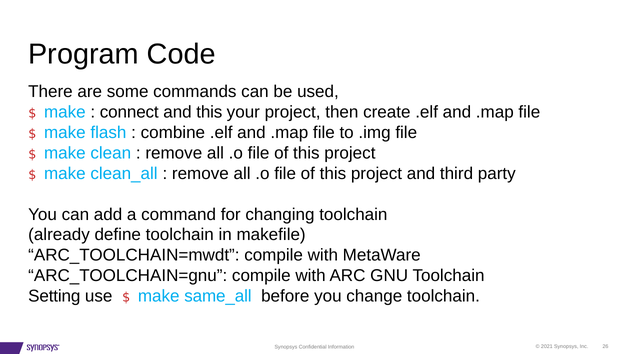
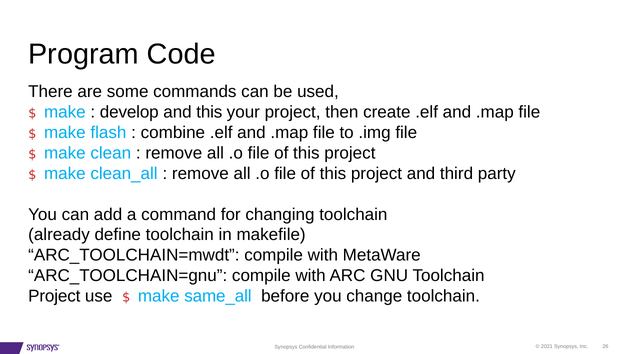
connect: connect -> develop
Setting at (54, 296): Setting -> Project
